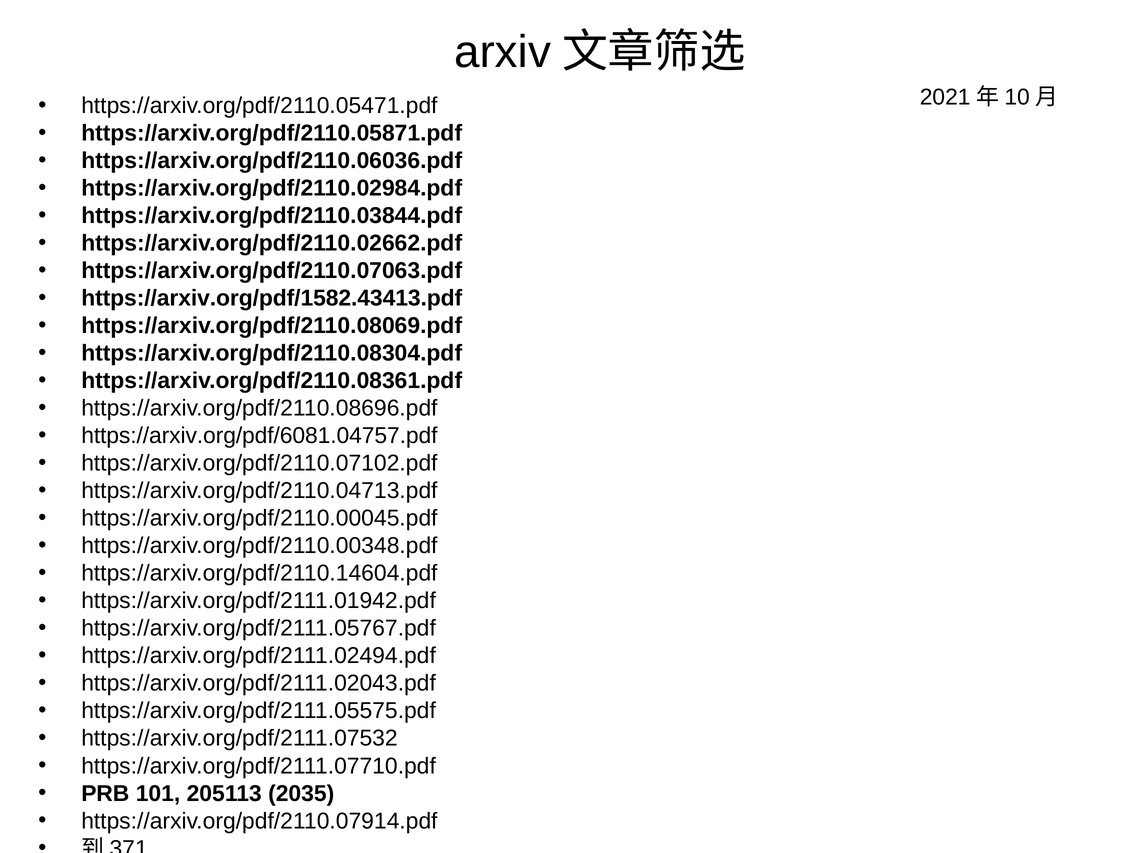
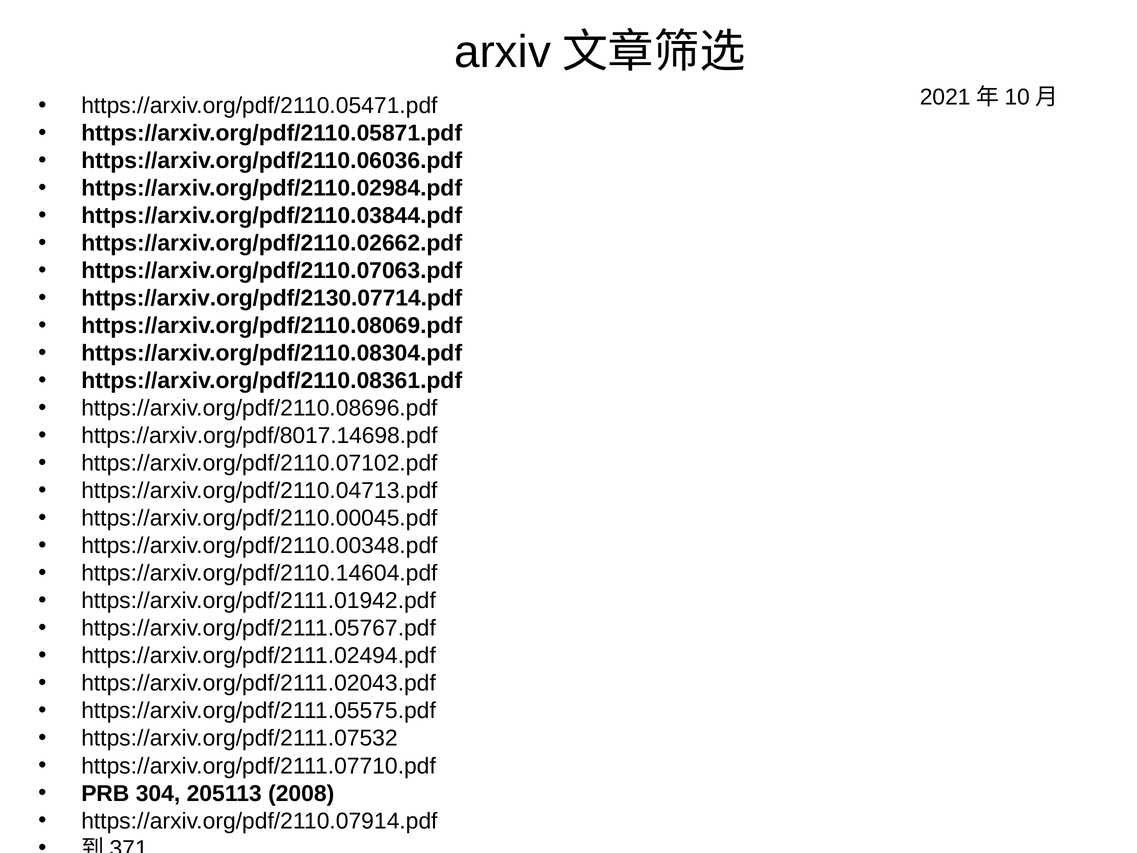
https://arxiv.org/pdf/1582.43413.pdf: https://arxiv.org/pdf/1582.43413.pdf -> https://arxiv.org/pdf/2130.07714.pdf
https://arxiv.org/pdf/6081.04757.pdf: https://arxiv.org/pdf/6081.04757.pdf -> https://arxiv.org/pdf/8017.14698.pdf
101: 101 -> 304
2035: 2035 -> 2008
